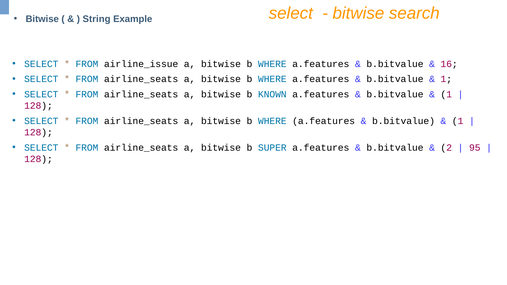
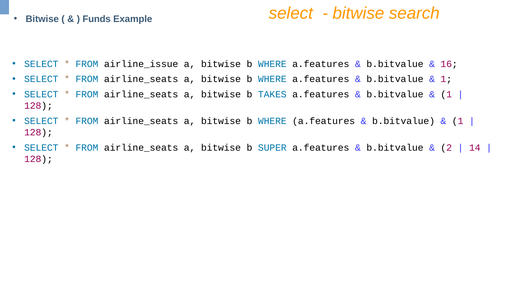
String: String -> Funds
KNOWN: KNOWN -> TAKES
95: 95 -> 14
